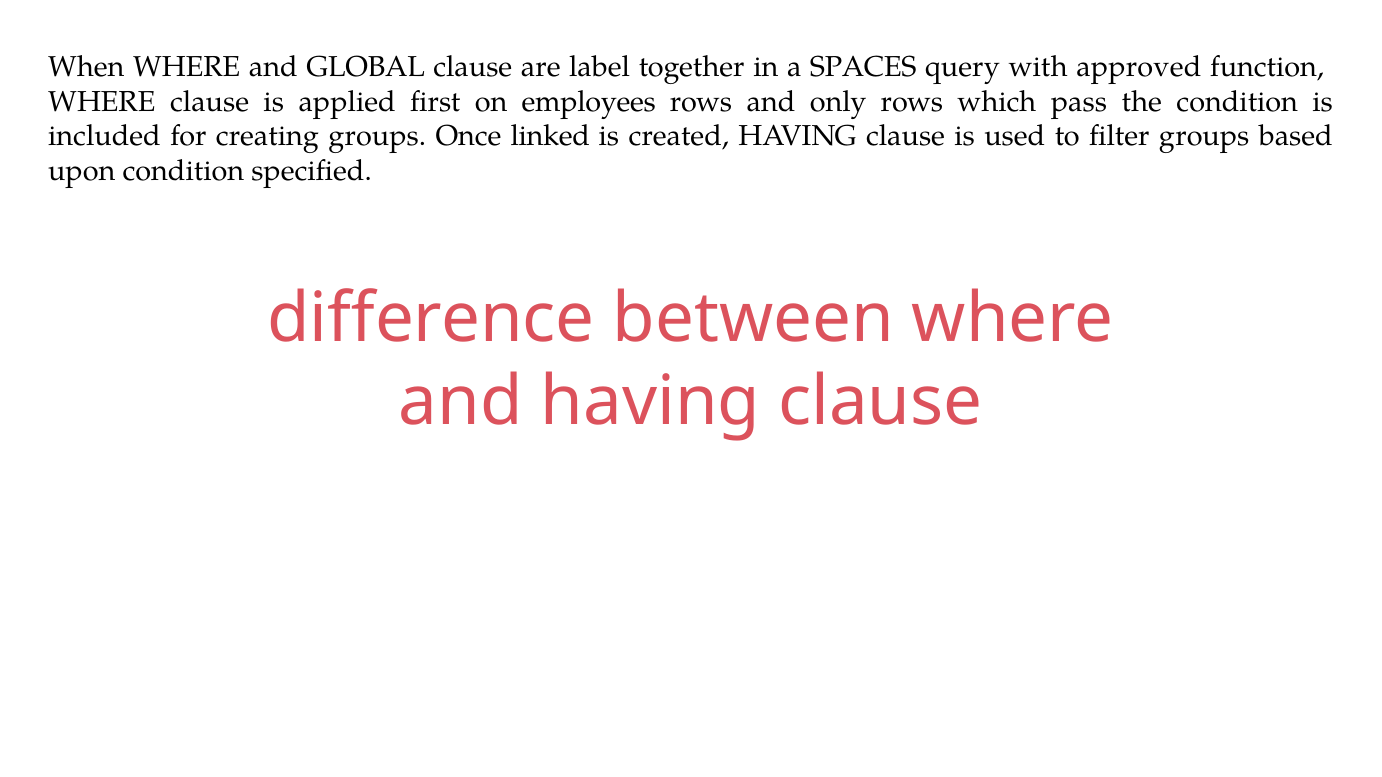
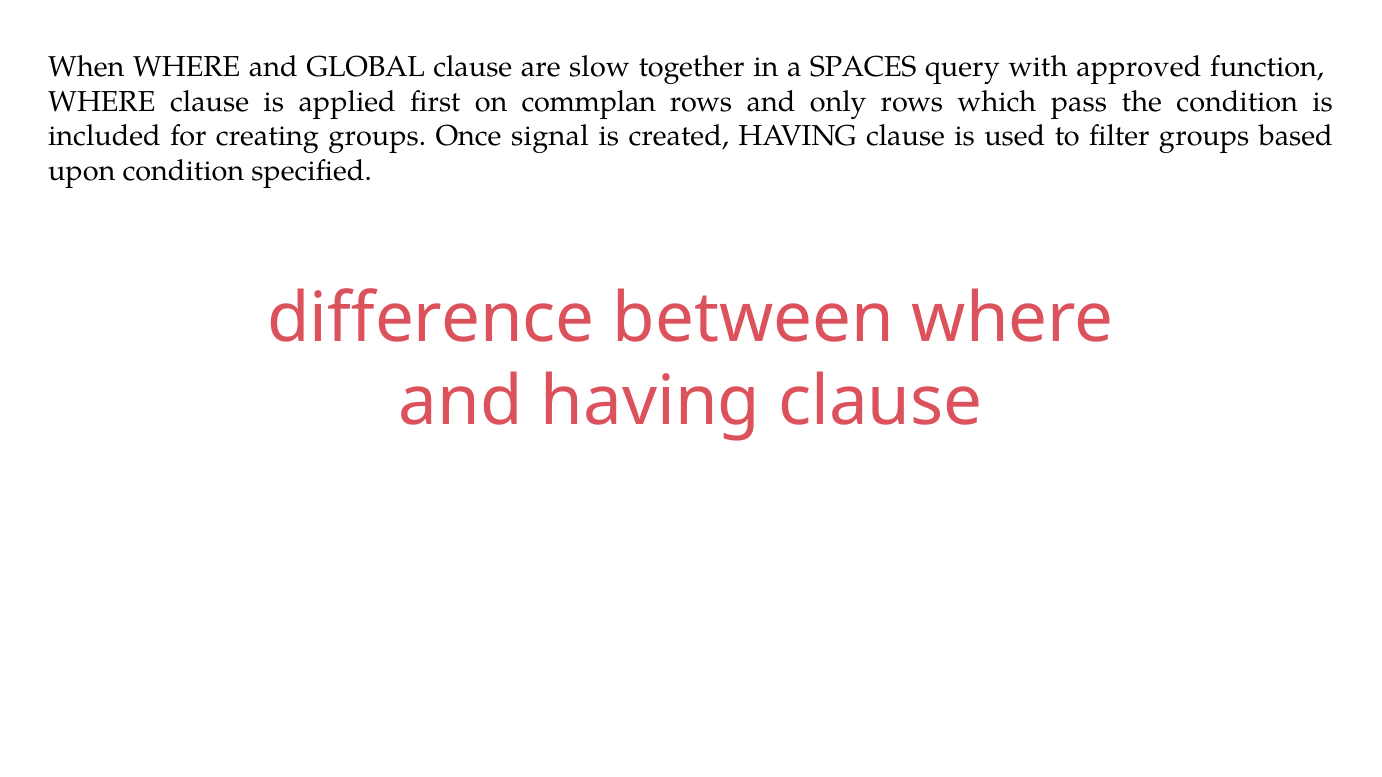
label: label -> slow
employees: employees -> commplan
linked: linked -> signal
